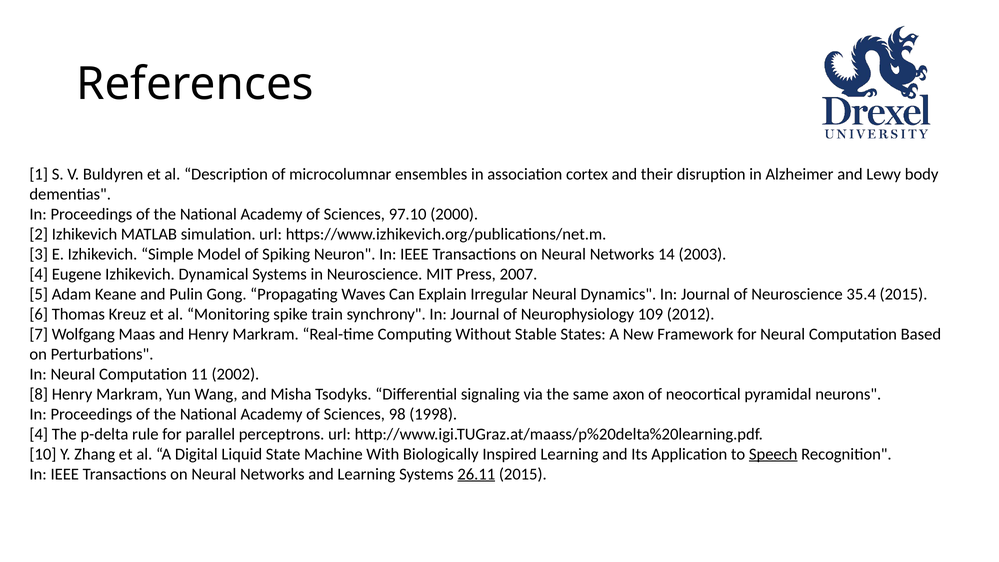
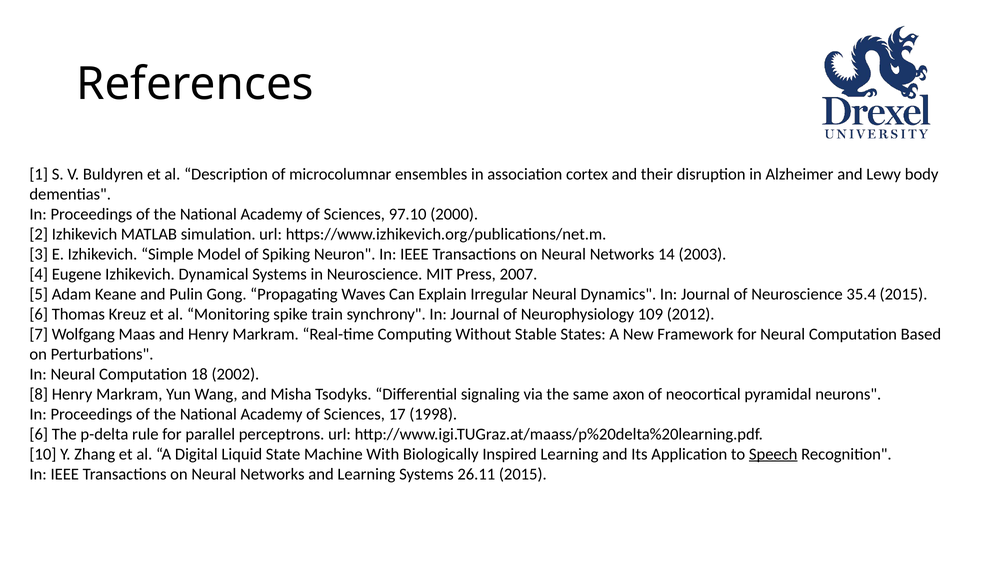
11: 11 -> 18
98: 98 -> 17
4 at (39, 434): 4 -> 6
26.11 underline: present -> none
